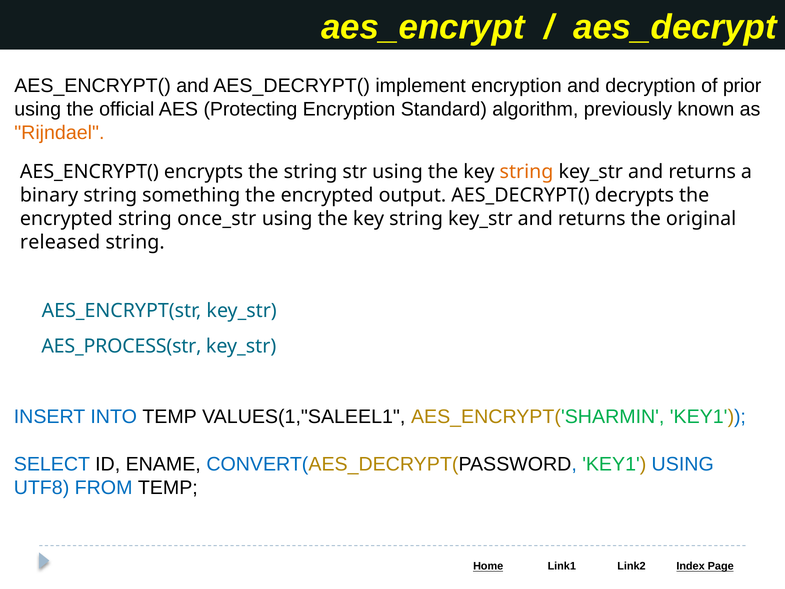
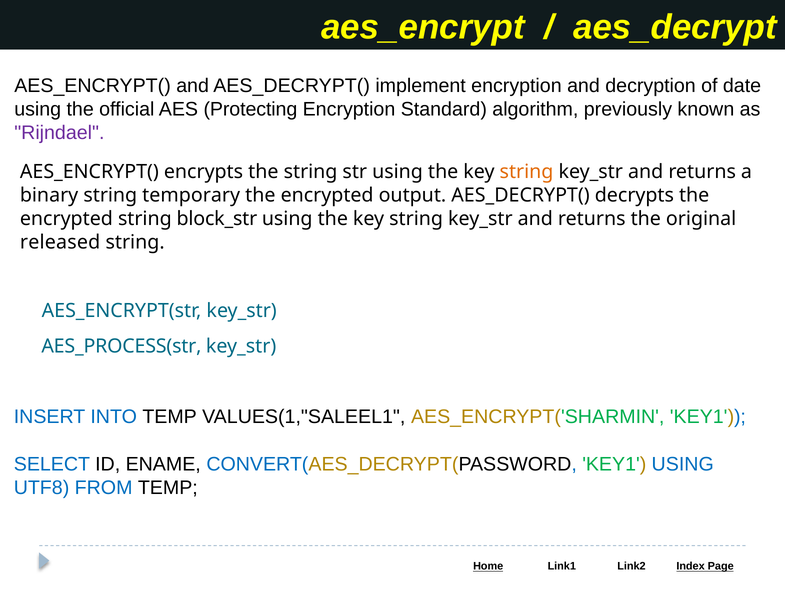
prior: prior -> date
Rijndael colour: orange -> purple
something: something -> temporary
once_str: once_str -> block_str
